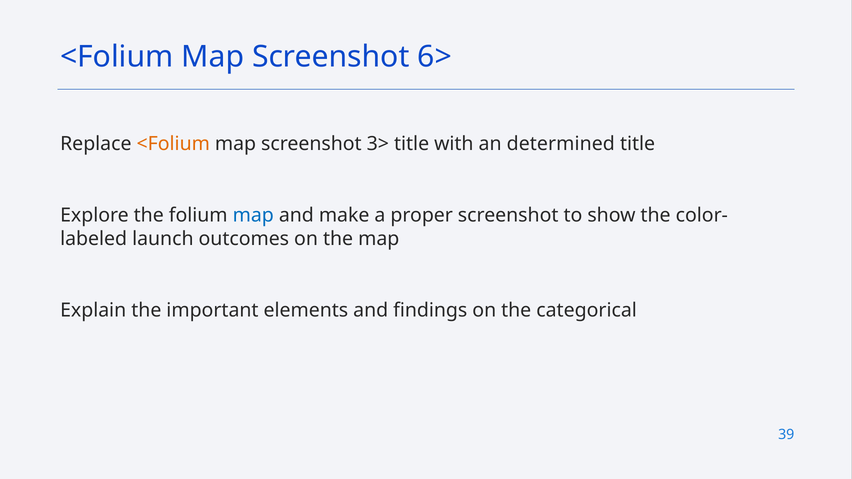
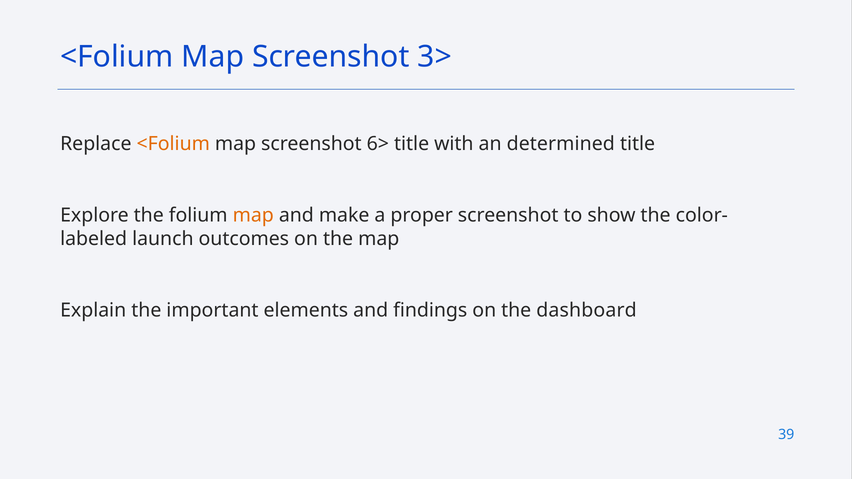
6>: 6> -> 3>
3>: 3> -> 6>
map at (253, 215) colour: blue -> orange
categorical: categorical -> dashboard
